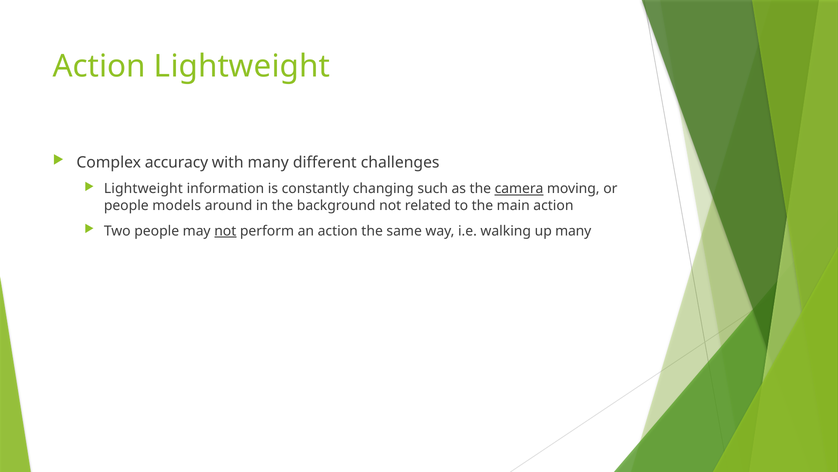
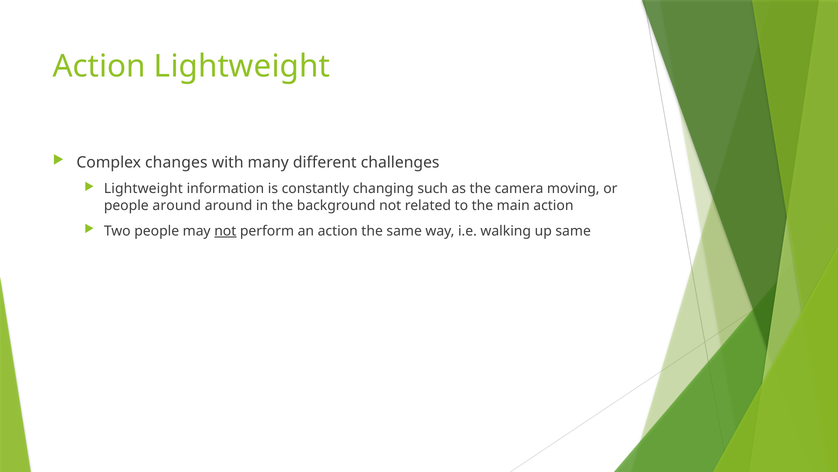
accuracy: accuracy -> changes
camera underline: present -> none
people models: models -> around
up many: many -> same
